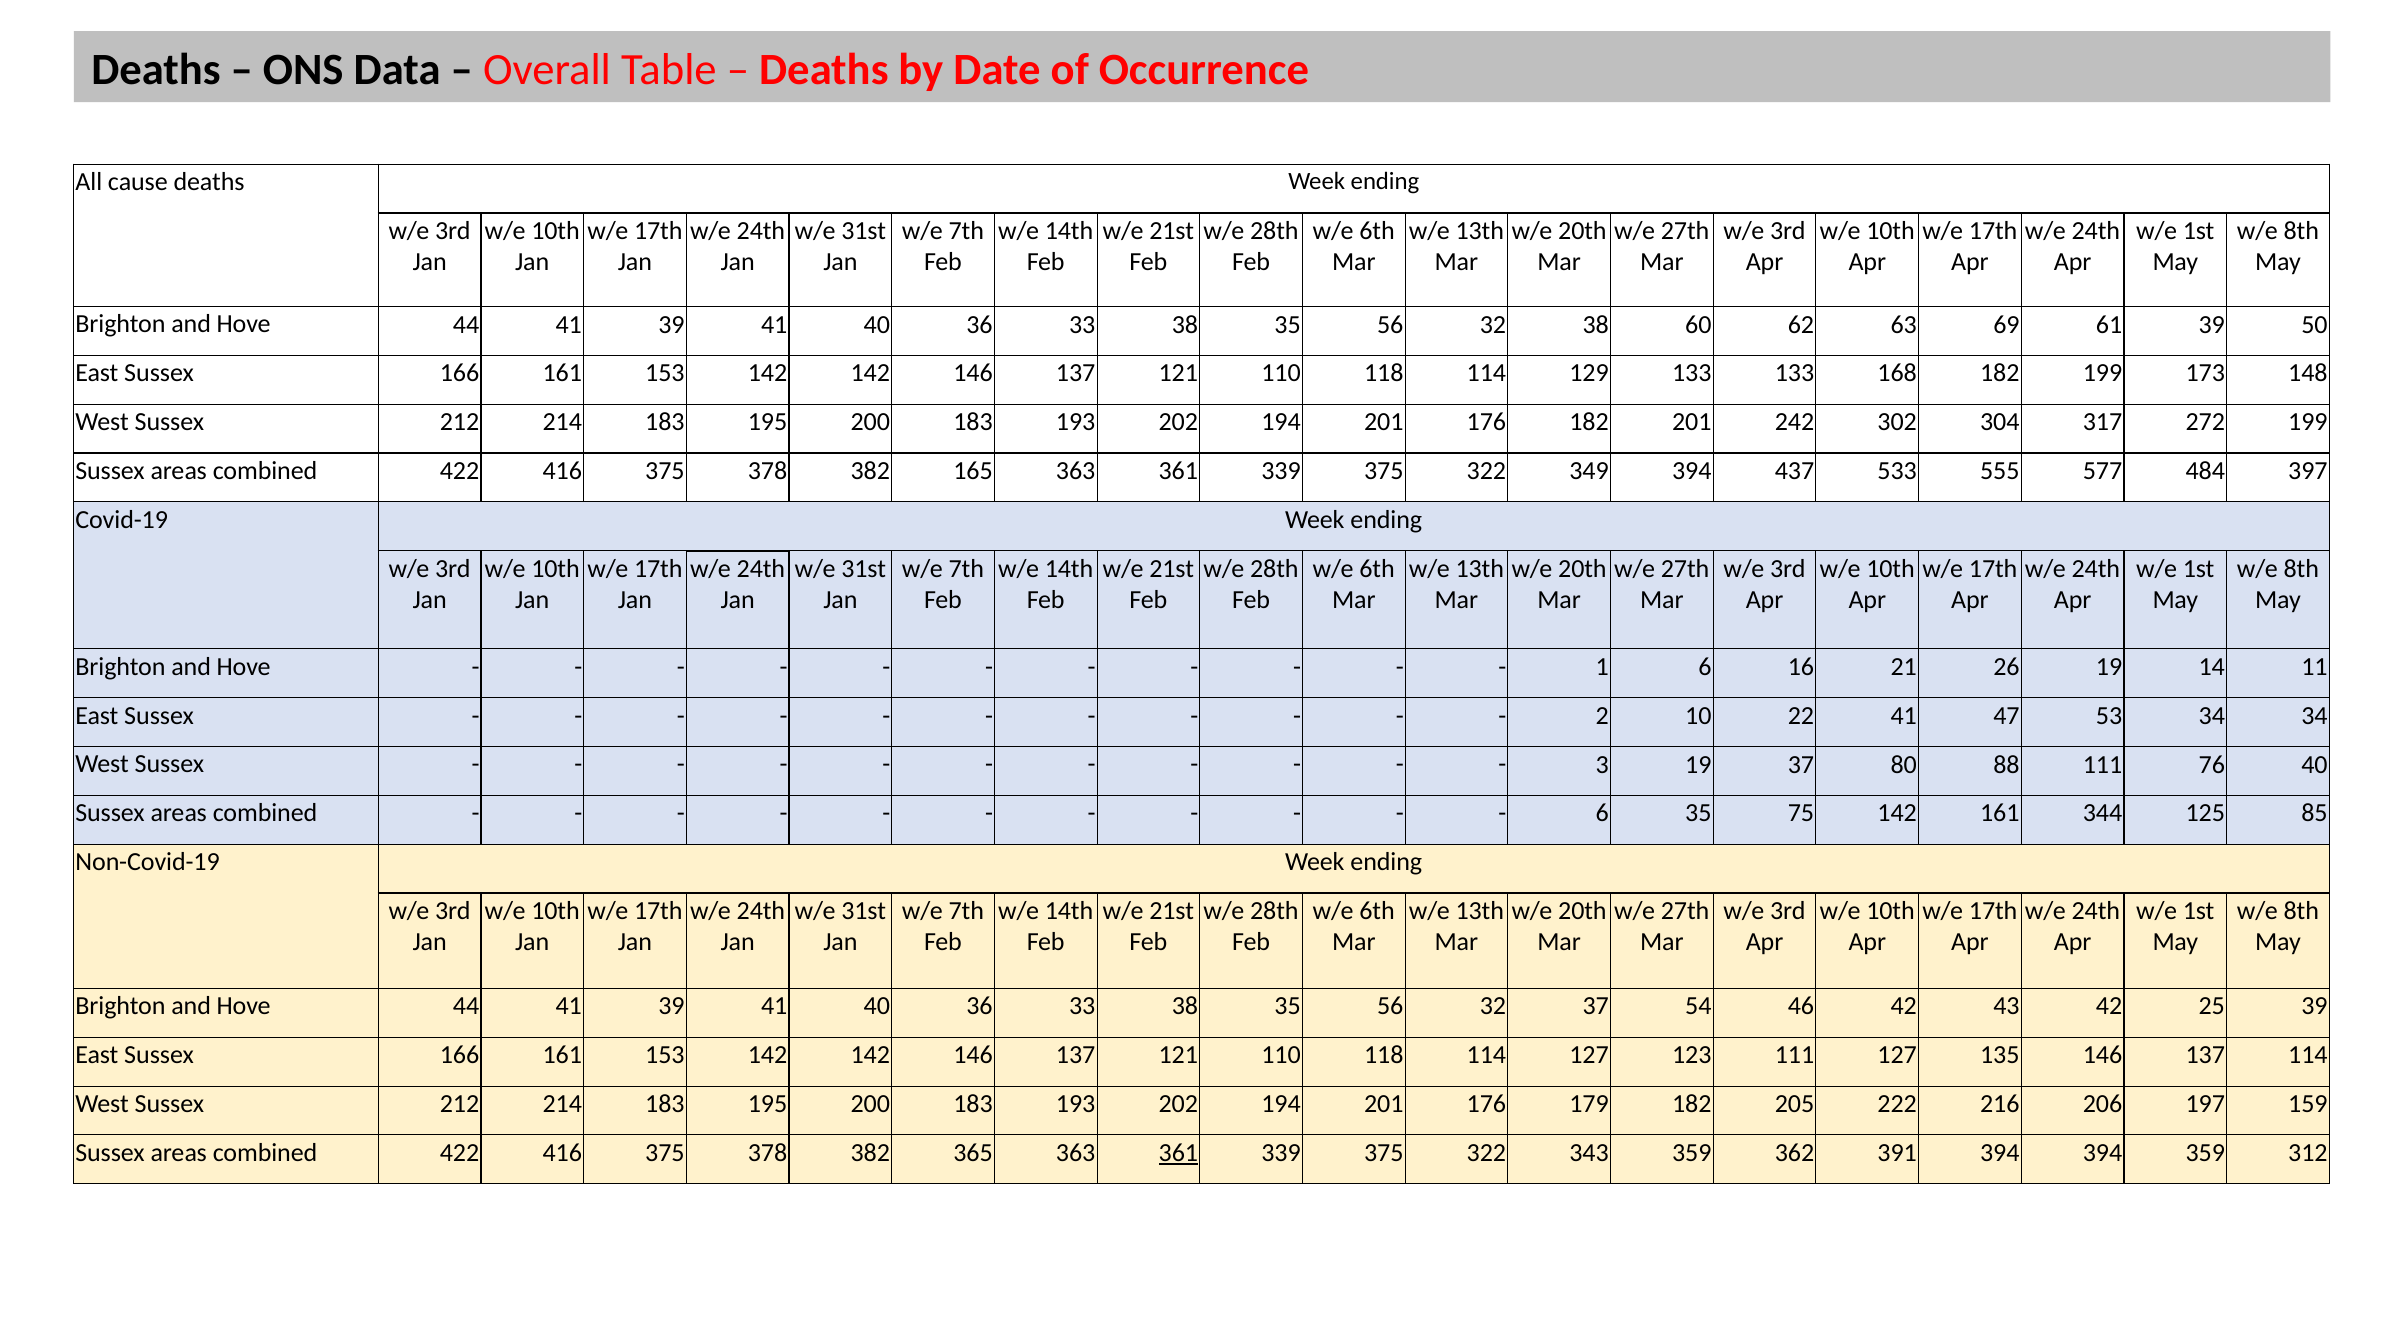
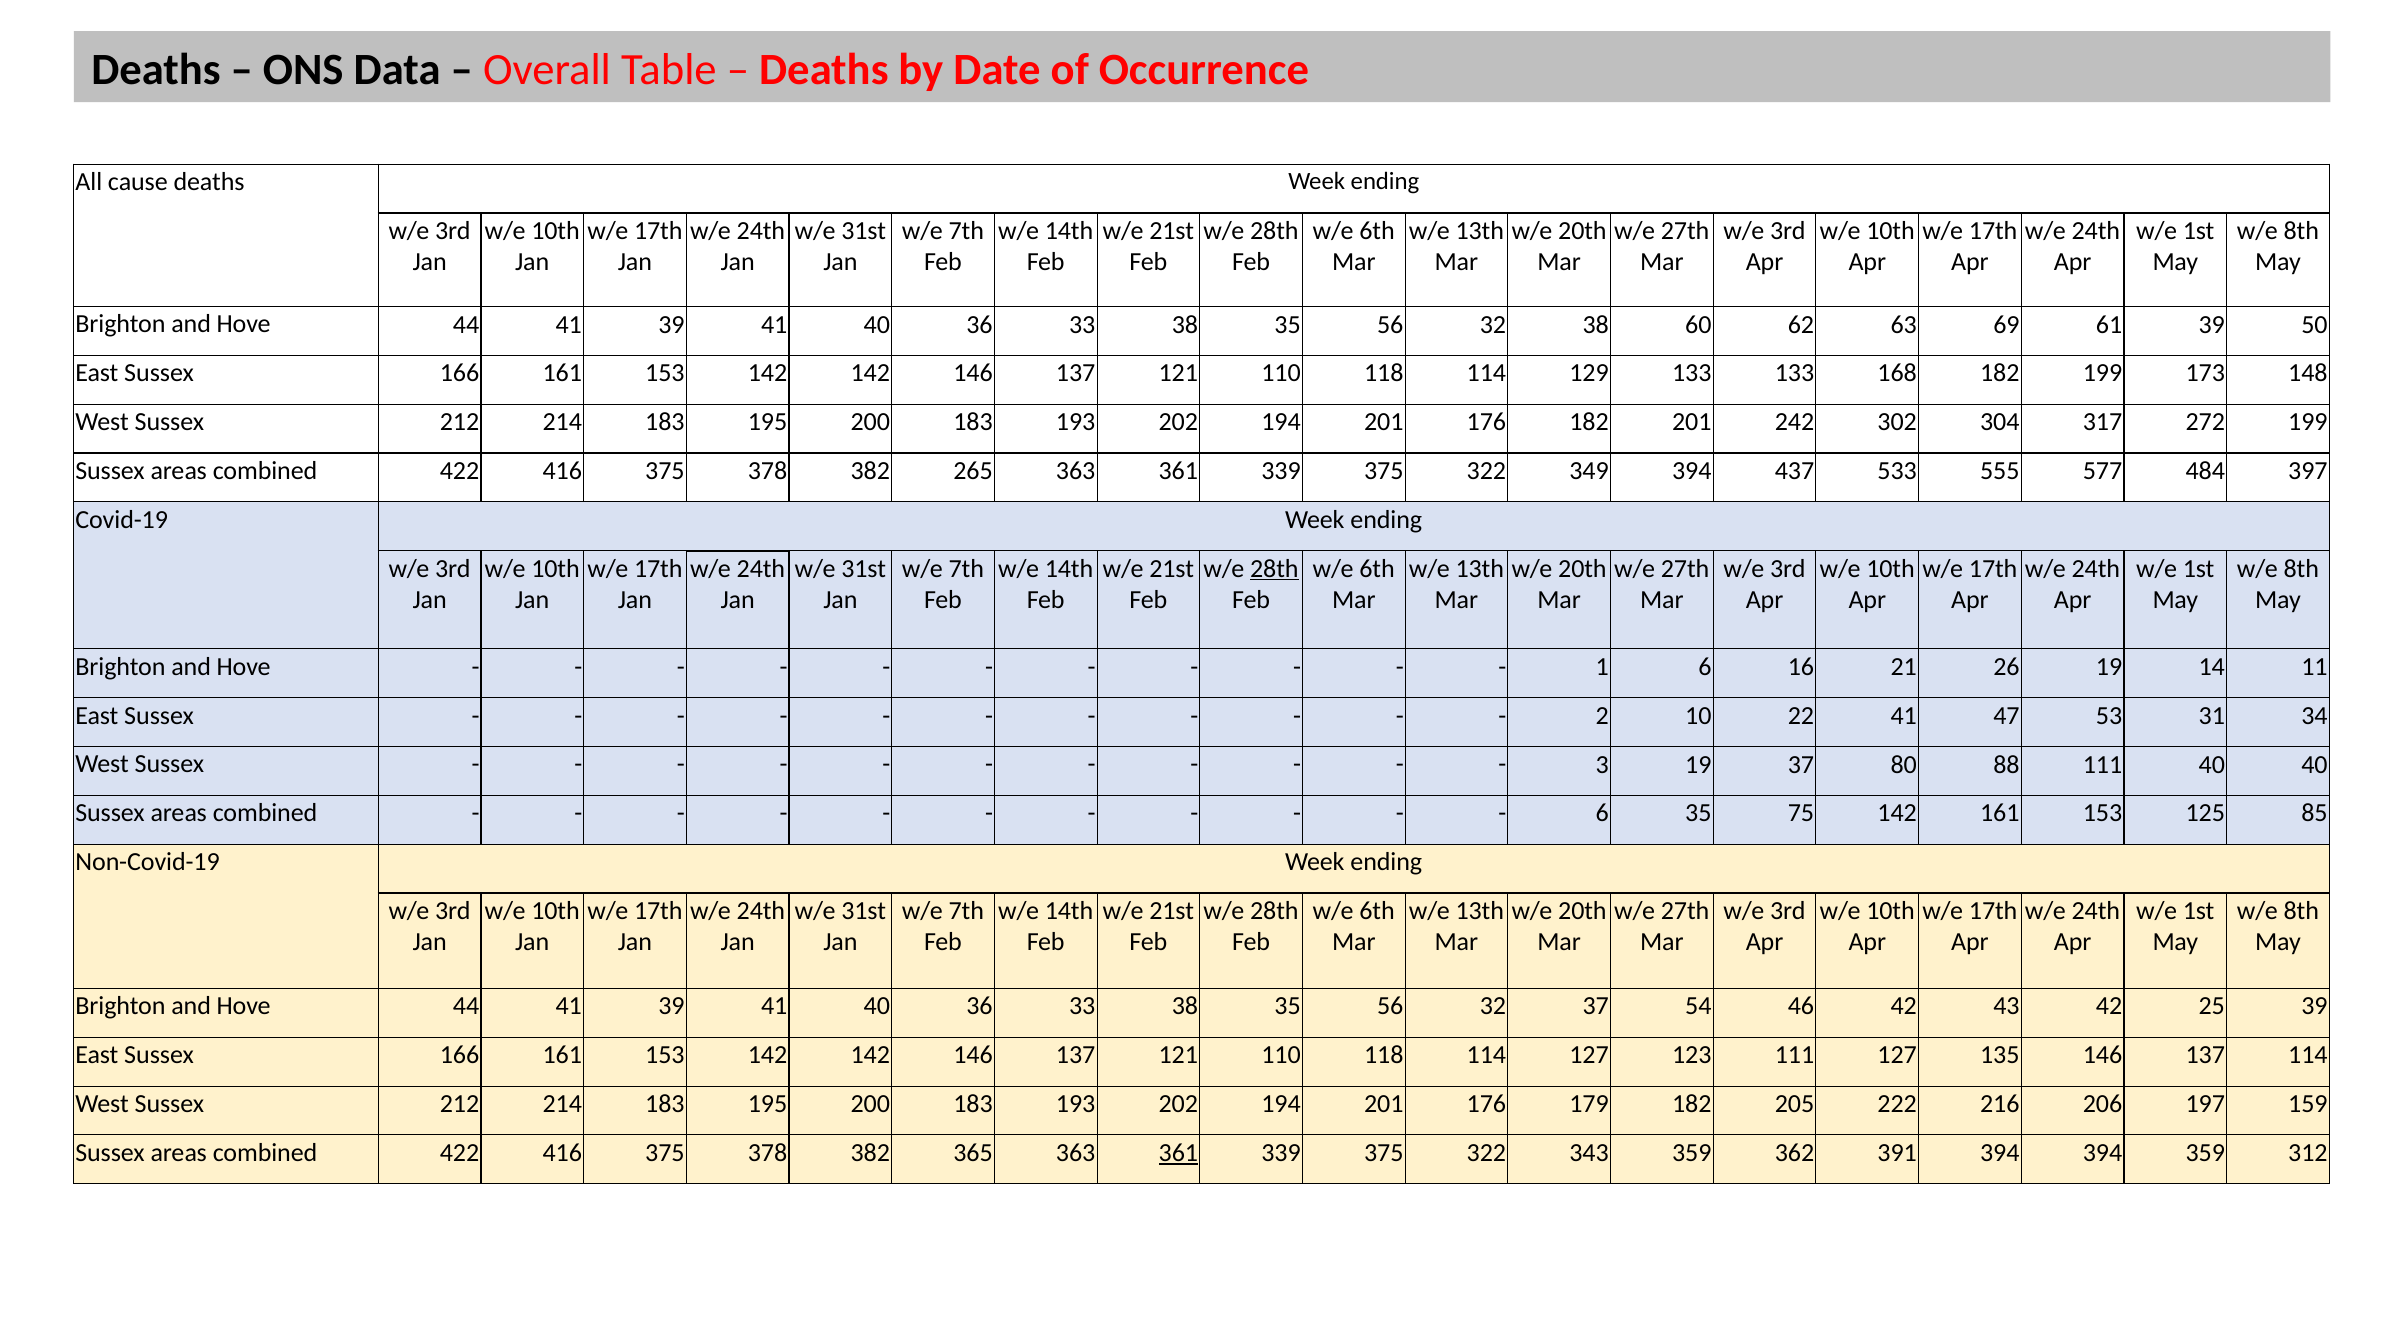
165: 165 -> 265
28th at (1274, 568) underline: none -> present
53 34: 34 -> 31
111 76: 76 -> 40
142 161 344: 344 -> 153
